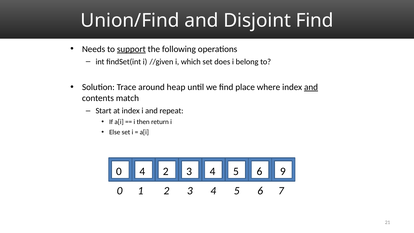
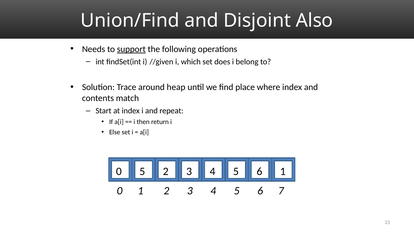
Disjoint Find: Find -> Also
and at (311, 87) underline: present -> none
0 4: 4 -> 5
6 9: 9 -> 1
